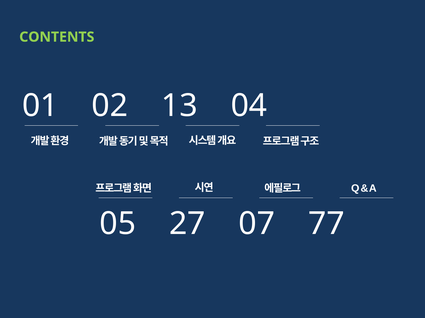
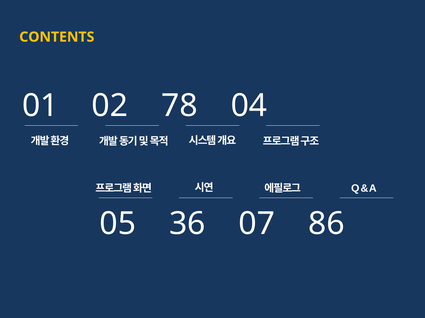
CONTENTS colour: light green -> yellow
13: 13 -> 78
27: 27 -> 36
77: 77 -> 86
